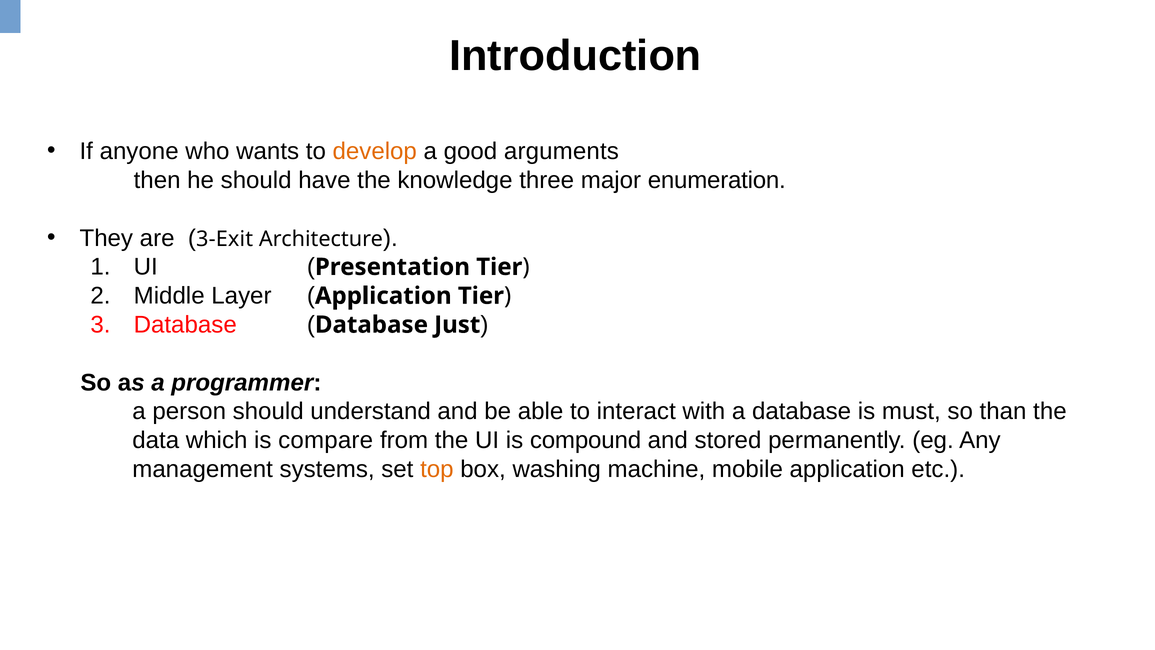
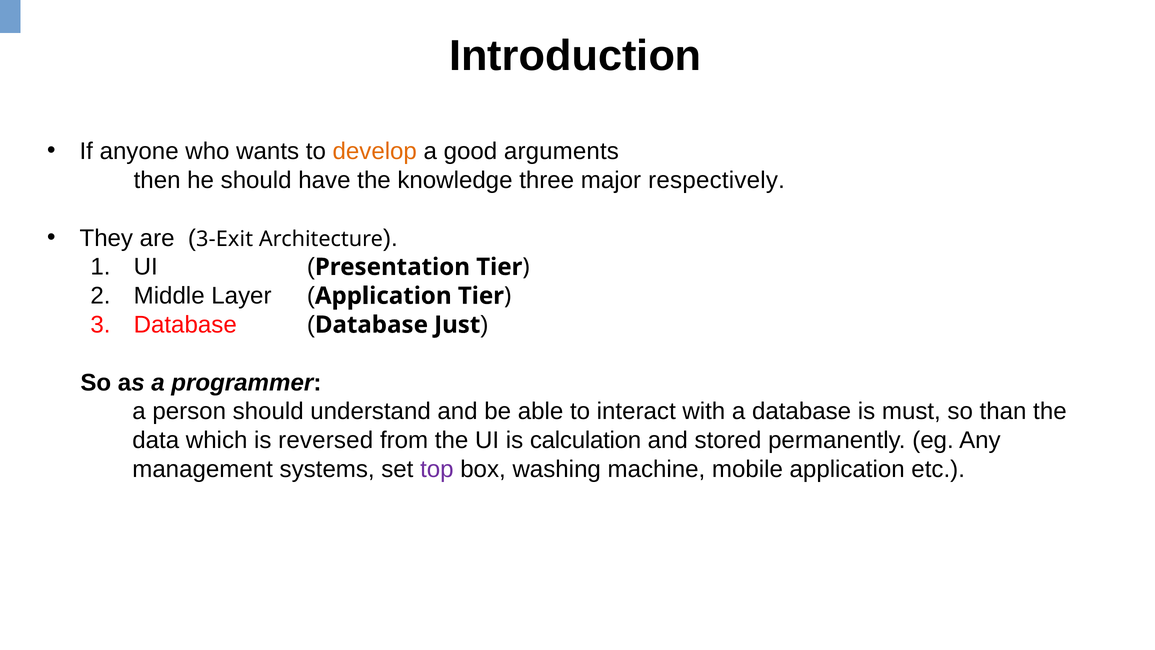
enumeration: enumeration -> respectively
compare: compare -> reversed
compound: compound -> calculation
top colour: orange -> purple
